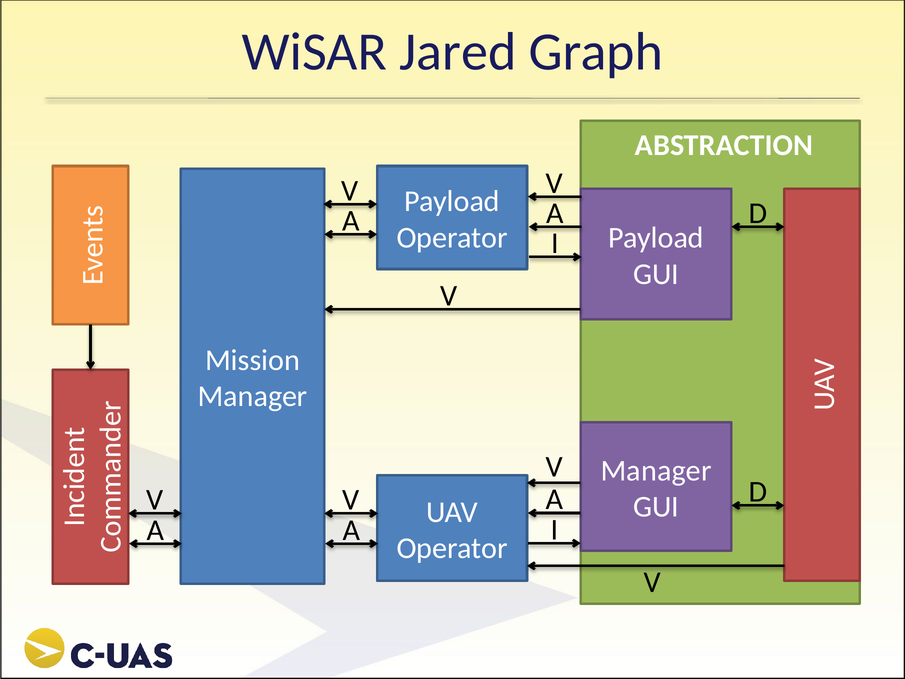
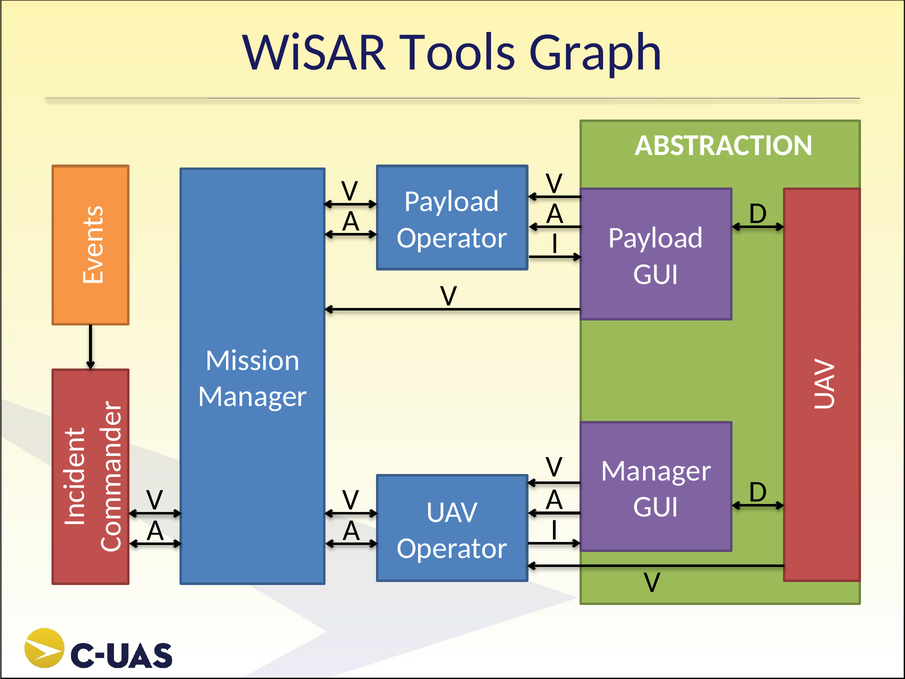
Jared: Jared -> Tools
